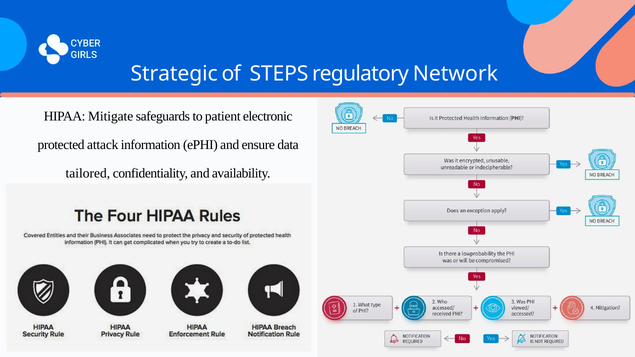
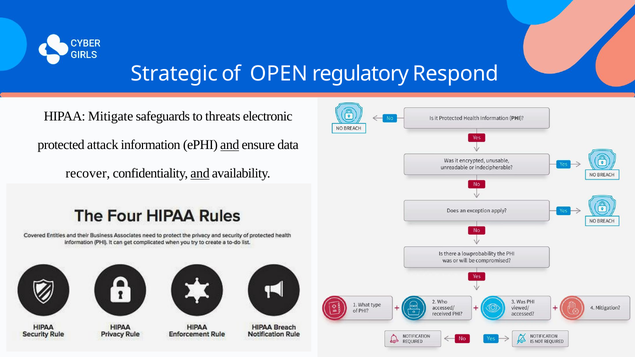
STEPS: STEPS -> OPEN
Network: Network -> Respond
patient: patient -> threats
and at (230, 145) underline: none -> present
tailored: tailored -> recover
and at (200, 174) underline: none -> present
